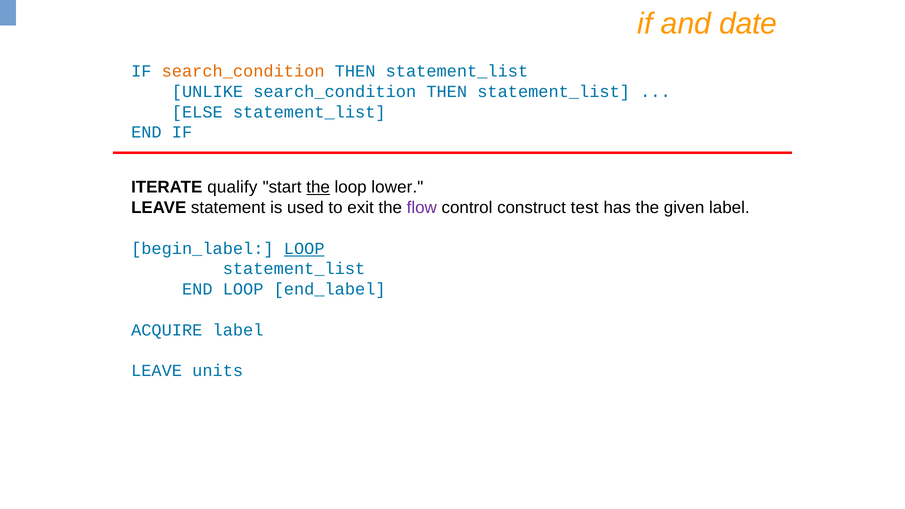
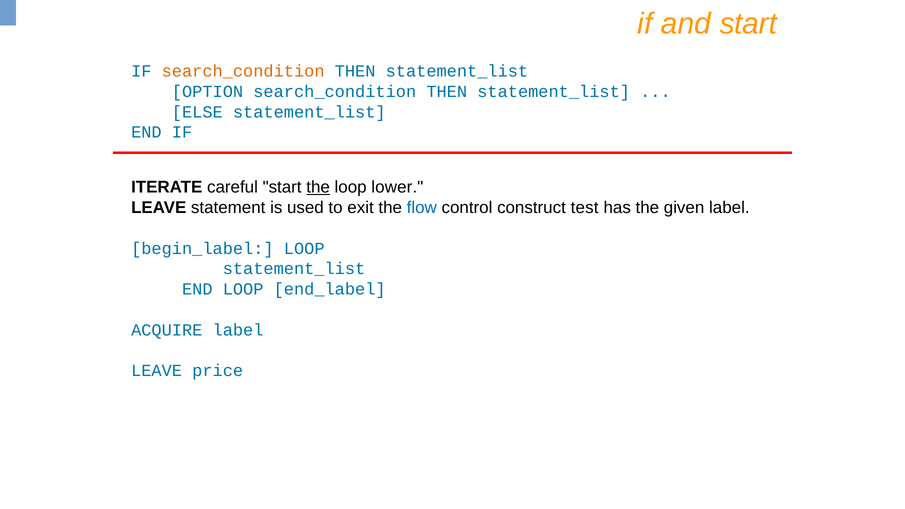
and date: date -> start
UNLIKE: UNLIKE -> OPTION
qualify: qualify -> careful
flow colour: purple -> blue
LOOP at (304, 249) underline: present -> none
units: units -> price
